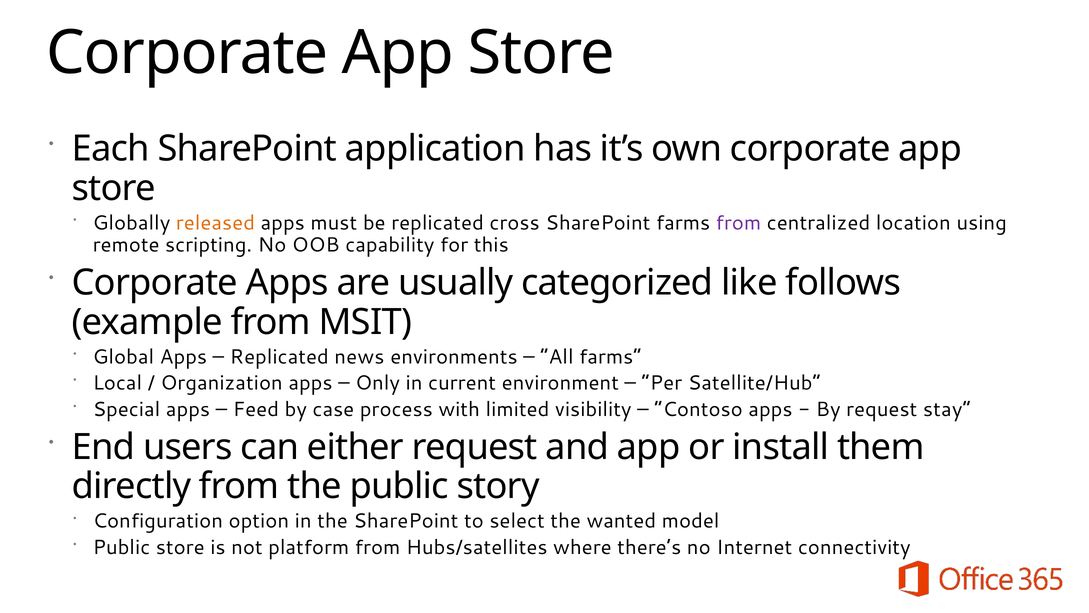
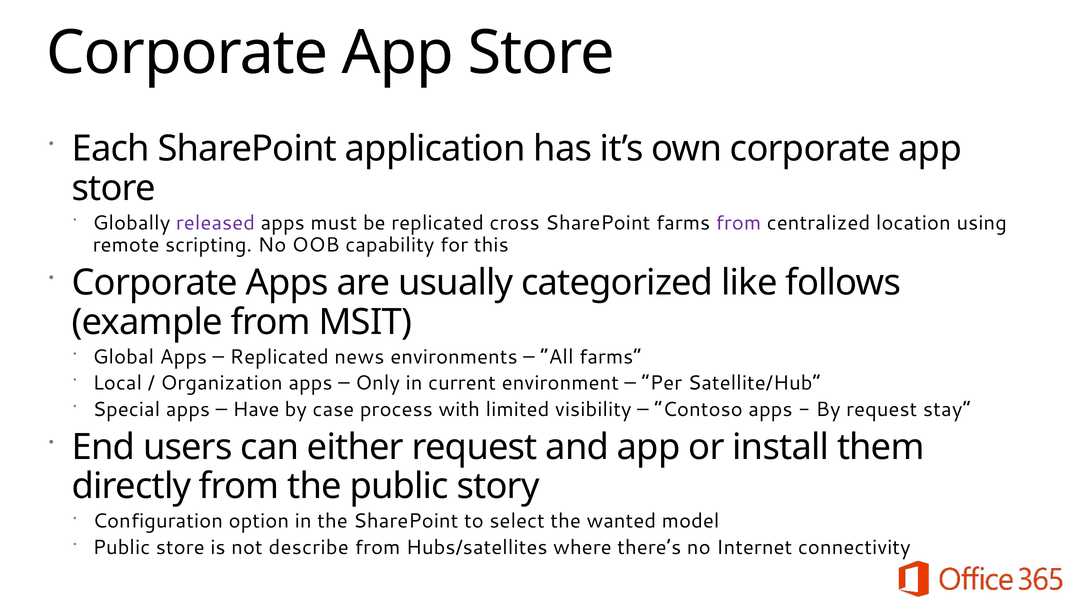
released colour: orange -> purple
Feed: Feed -> Have
platform: platform -> describe
